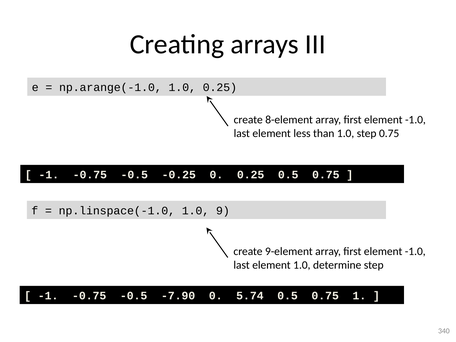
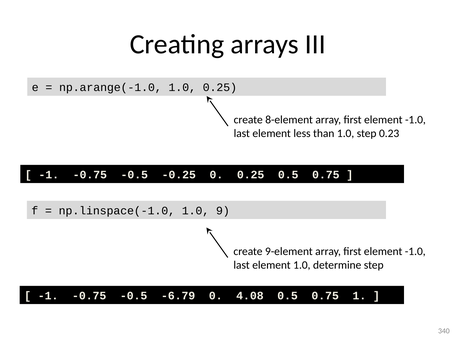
step 0.75: 0.75 -> 0.23
-7.90: -7.90 -> -6.79
5.74: 5.74 -> 4.08
